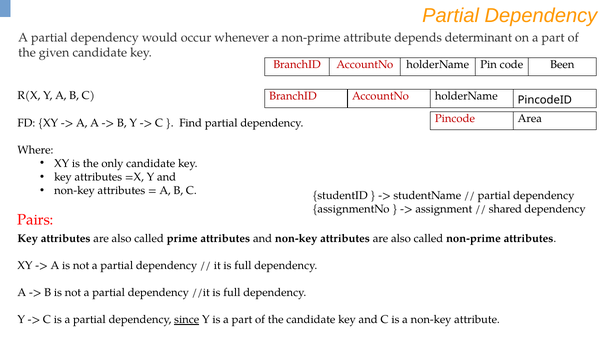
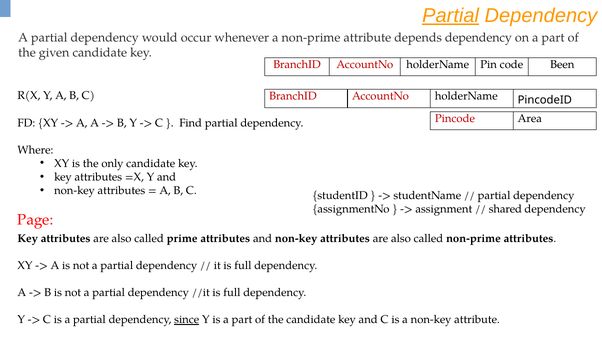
Partial at (451, 16) underline: none -> present
depends determinant: determinant -> dependency
Pairs: Pairs -> Page
